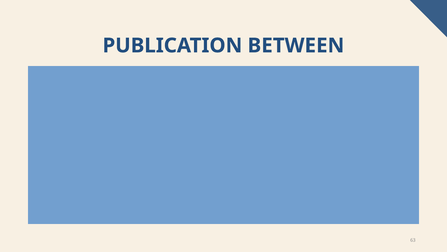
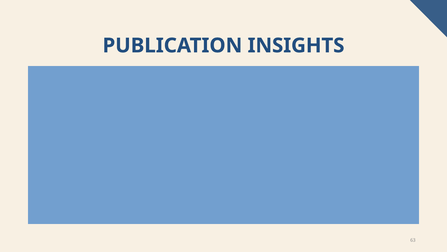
BETWEEN: BETWEEN -> INSIGHTS
